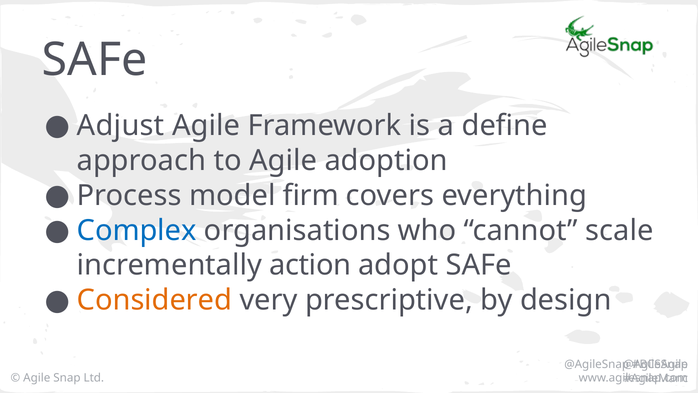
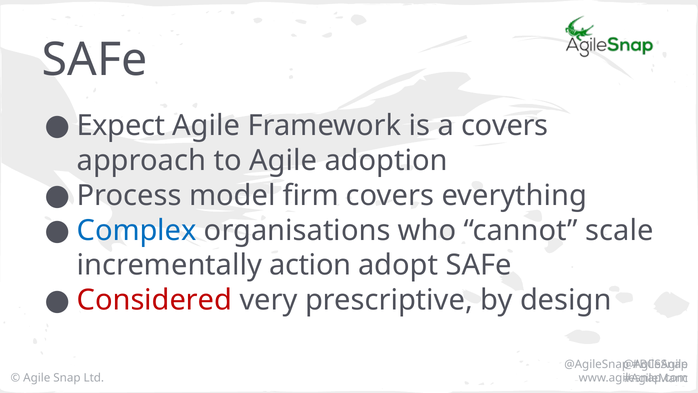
Adjust: Adjust -> Expect
a define: define -> covers
Considered colour: orange -> red
